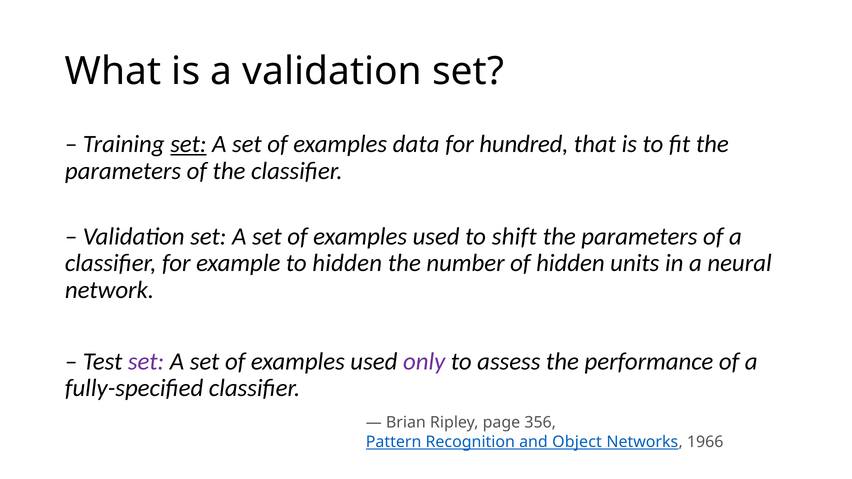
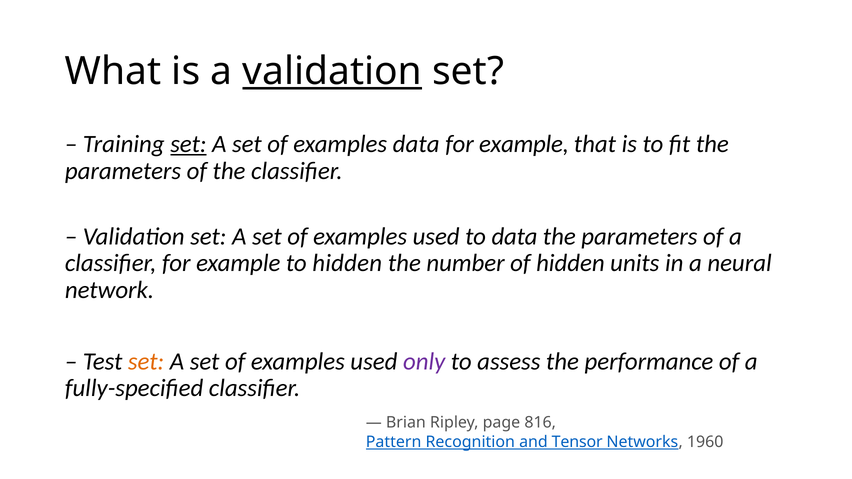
validation at (332, 72) underline: none -> present
hundred at (524, 144): hundred -> example
to shift: shift -> data
set at (146, 362) colour: purple -> orange
356: 356 -> 816
Object: Object -> Tensor
1966: 1966 -> 1960
